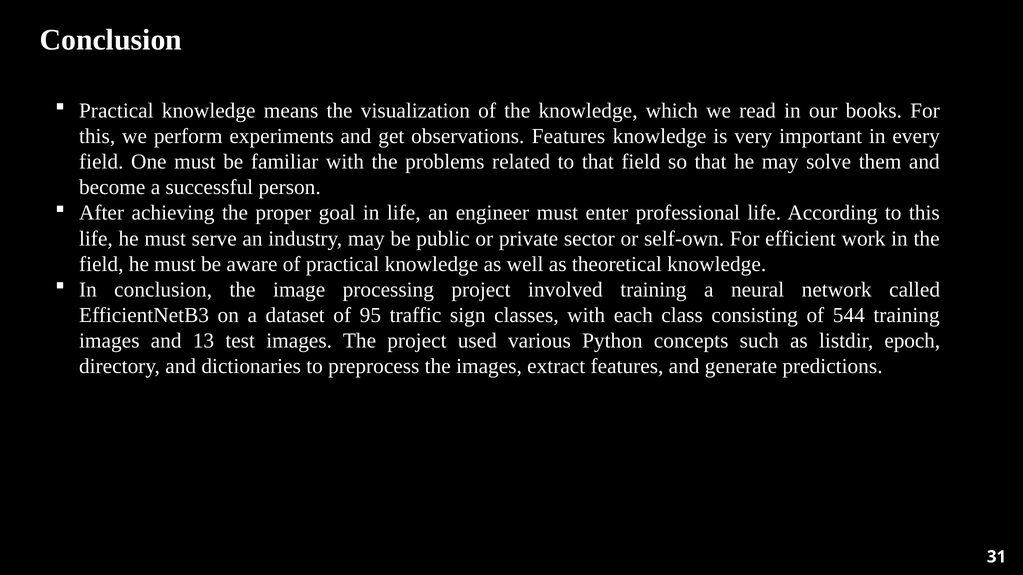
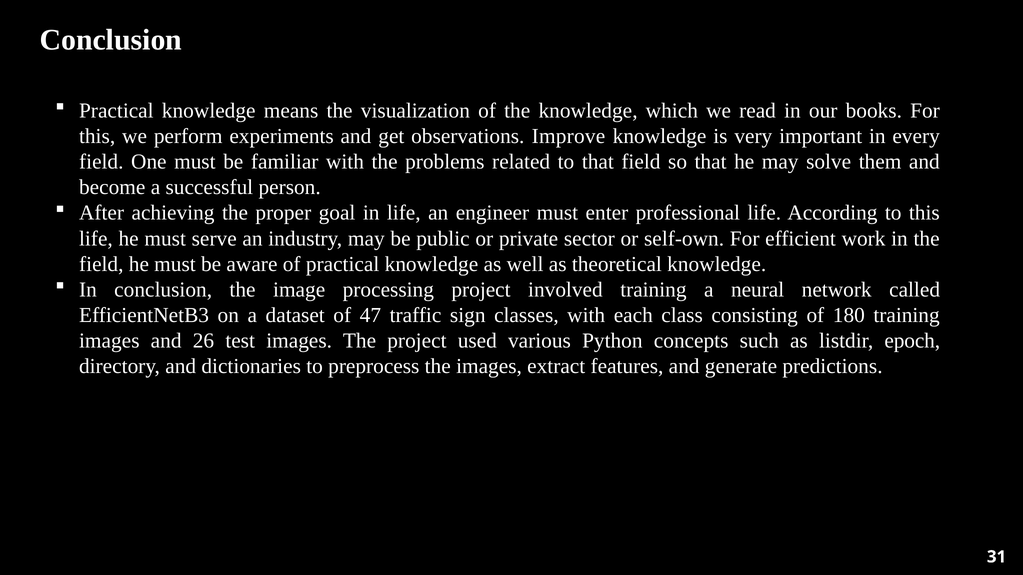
observations Features: Features -> Improve
95: 95 -> 47
544: 544 -> 180
13: 13 -> 26
